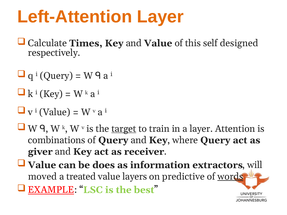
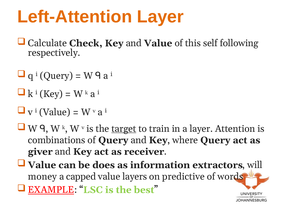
Times: Times -> Check
designed: designed -> following
moved: moved -> money
treated: treated -> capped
words underline: present -> none
